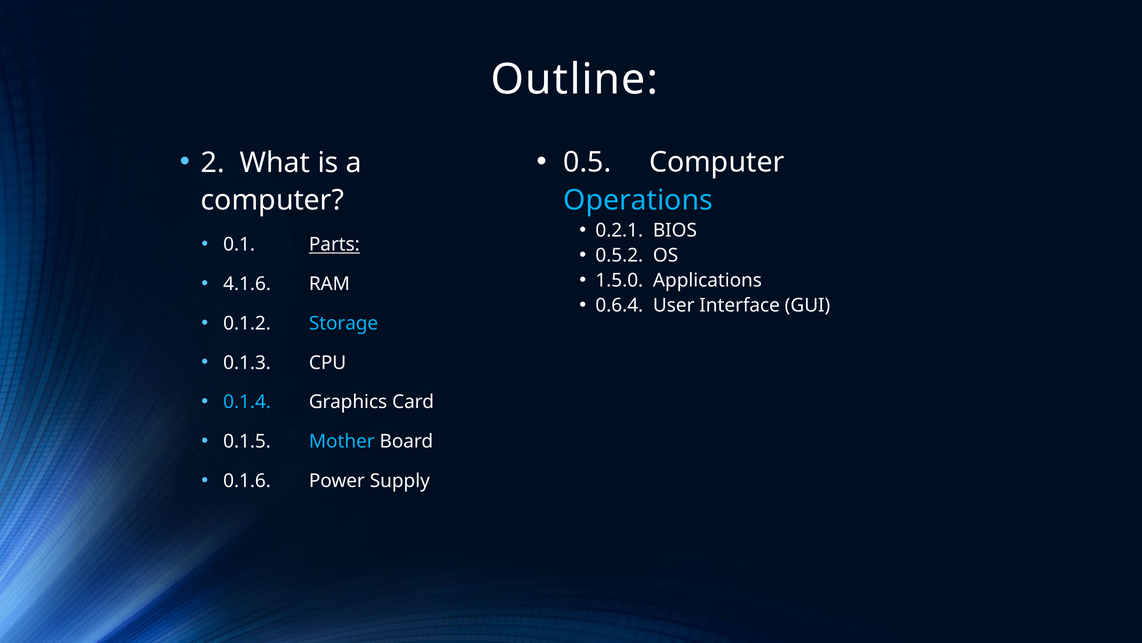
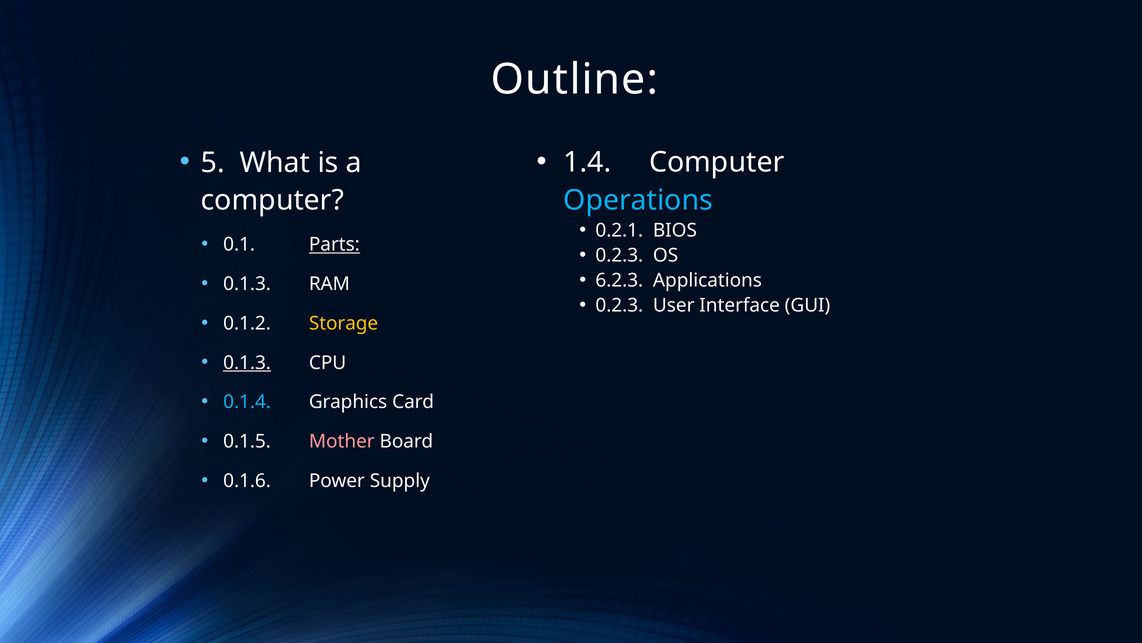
0.5: 0.5 -> 1.4
2: 2 -> 5
0.5.2 at (619, 255): 0.5.2 -> 0.2.3
1.5.0: 1.5.0 -> 6.2.3
4.1.6 at (247, 284): 4.1.6 -> 0.1.3
0.6.4 at (619, 305): 0.6.4 -> 0.2.3
Storage colour: light blue -> yellow
0.1.3 at (247, 363) underline: none -> present
Mother colour: light blue -> pink
